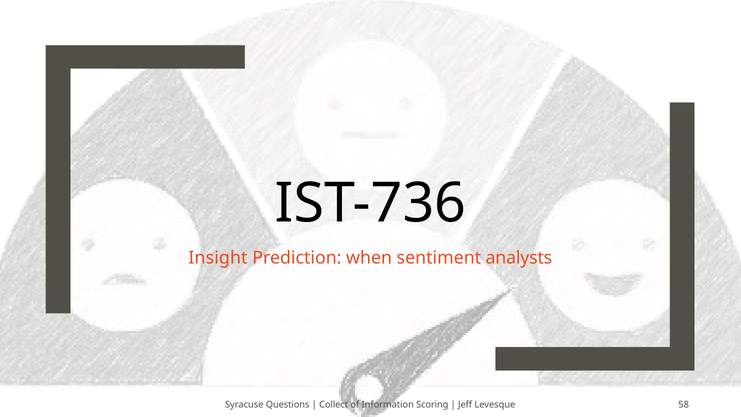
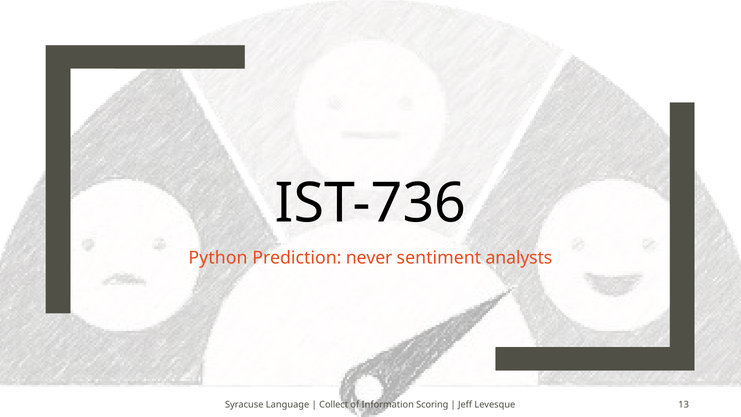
Insight: Insight -> Python
when: when -> never
Questions: Questions -> Language
58: 58 -> 13
